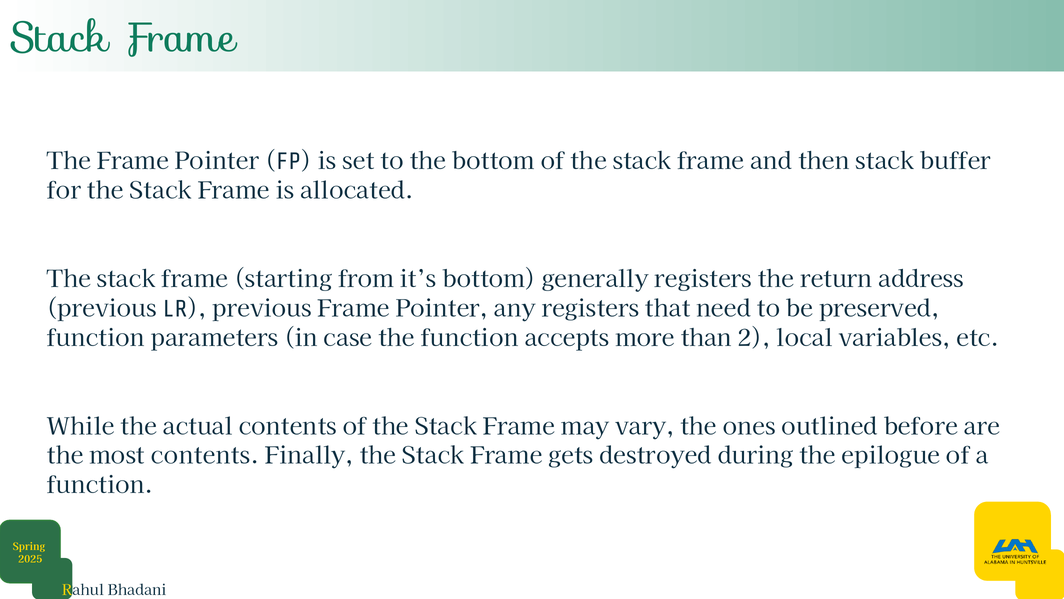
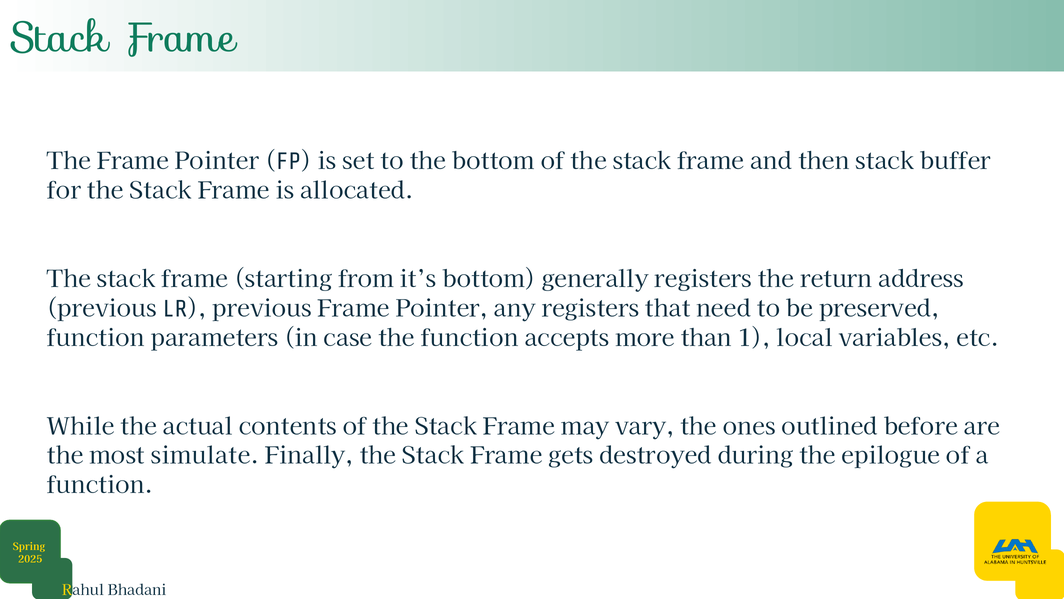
2: 2 -> 1
most contents: contents -> simulate
